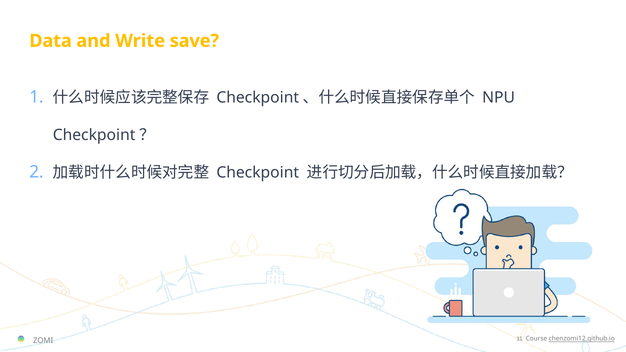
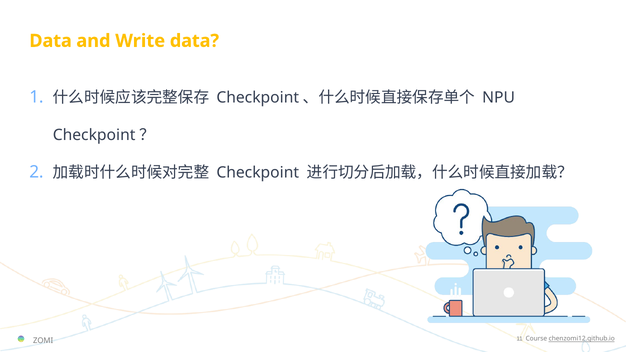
Write save: save -> data
